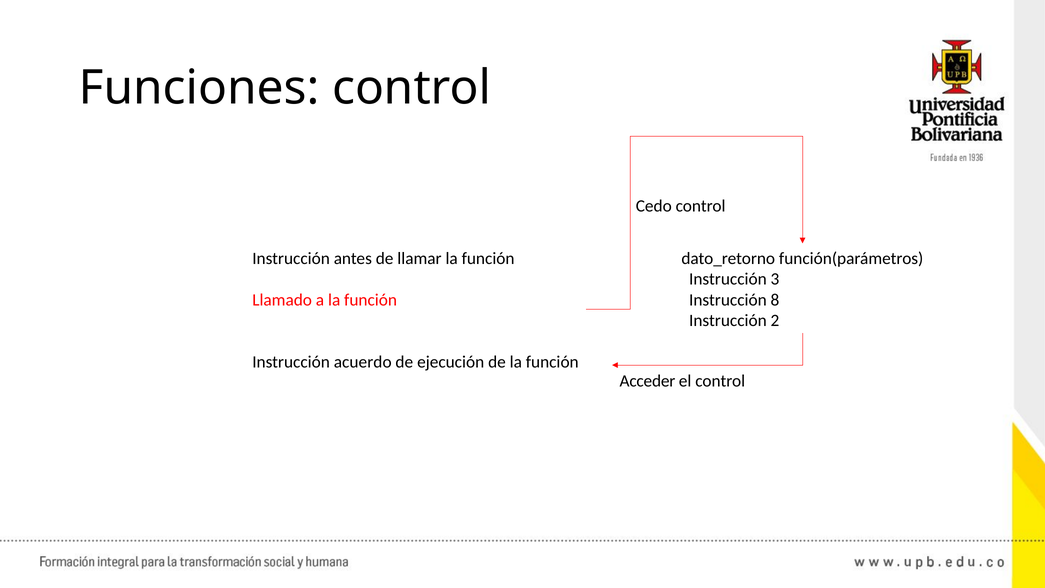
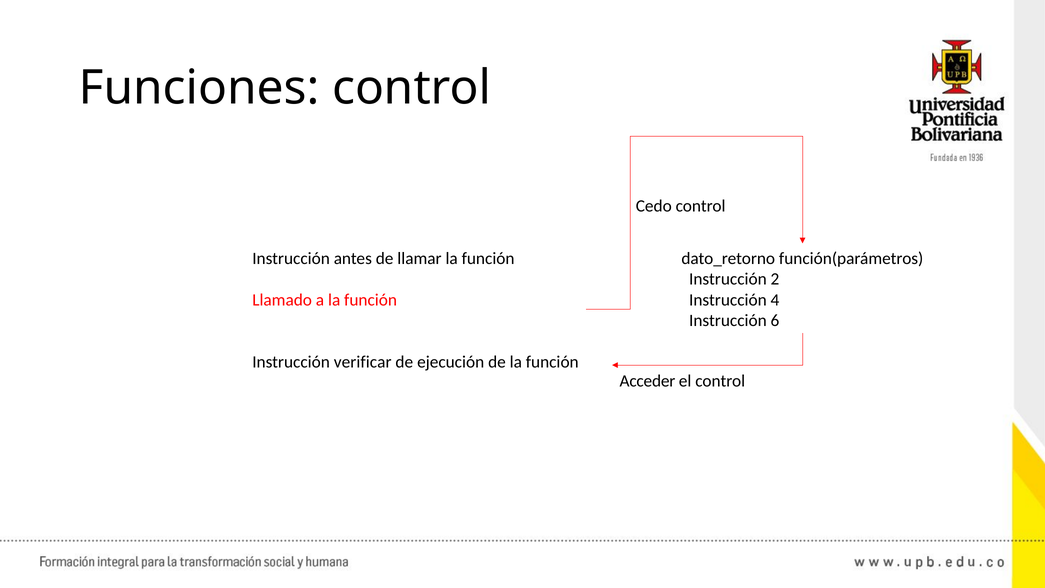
3: 3 -> 2
8: 8 -> 4
2: 2 -> 6
acuerdo: acuerdo -> verificar
